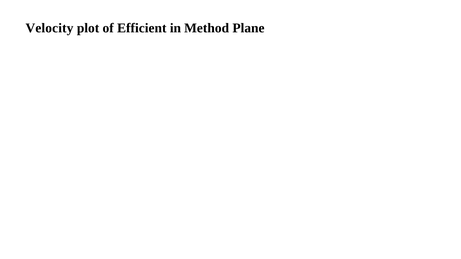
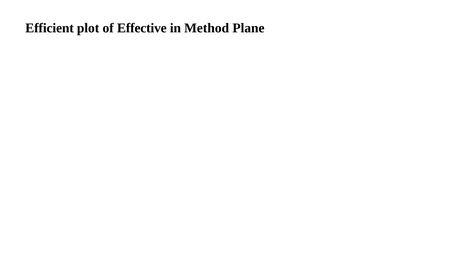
Velocity: Velocity -> Efficient
Efficient: Efficient -> Effective
